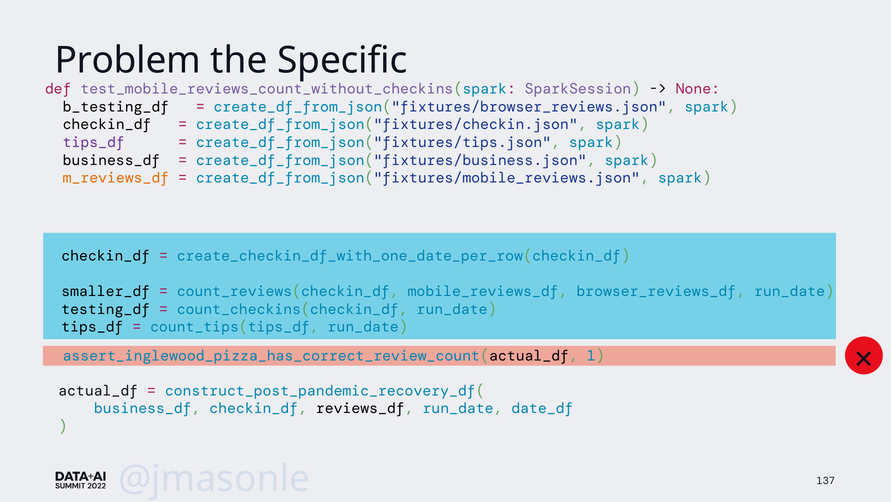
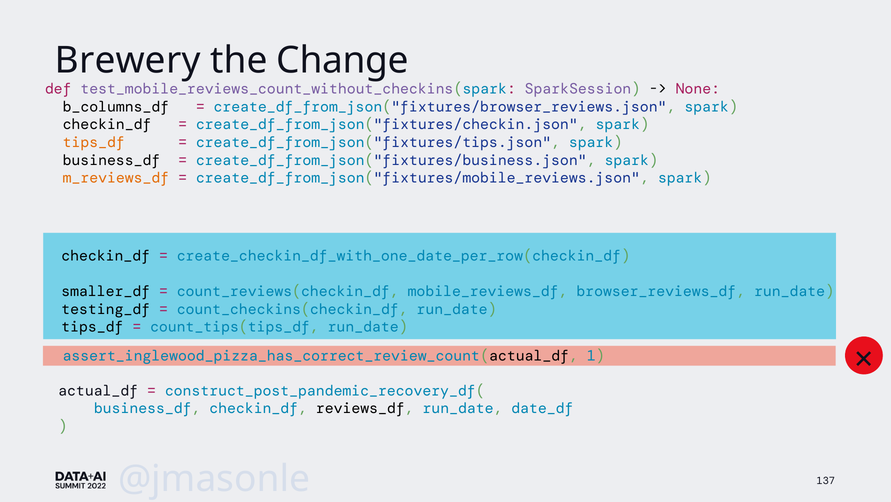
Problem: Problem -> Brewery
Specific: Specific -> Change
b_testing_df: b_testing_df -> b_columns_df
tips_df at (94, 142) colour: purple -> orange
